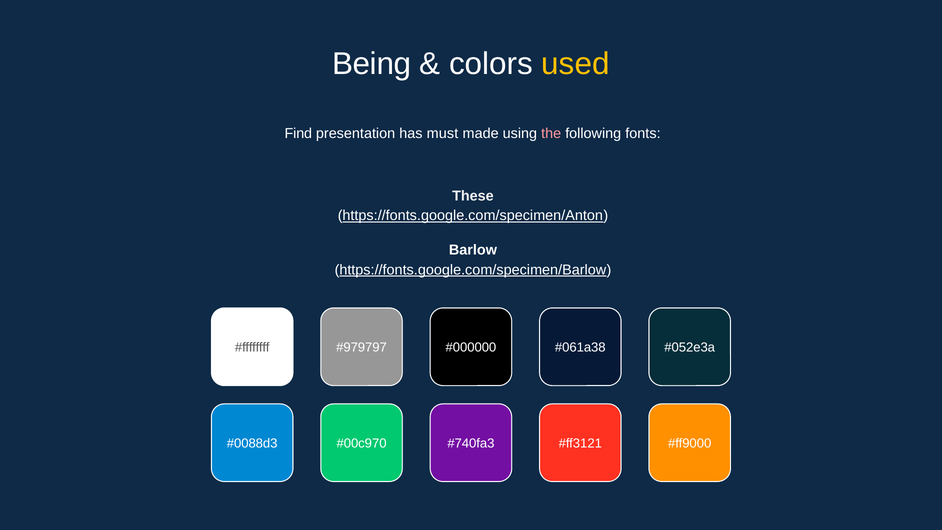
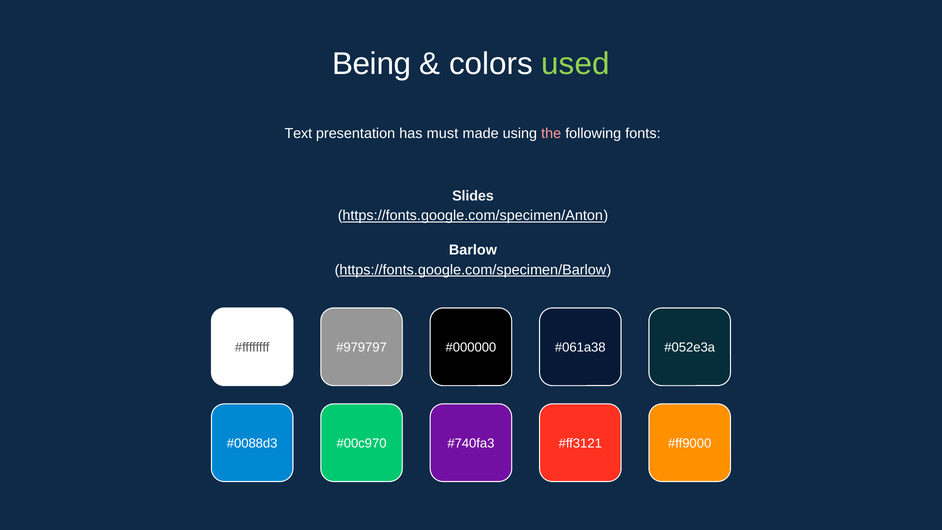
used colour: yellow -> light green
Find: Find -> Text
These: These -> Slides
